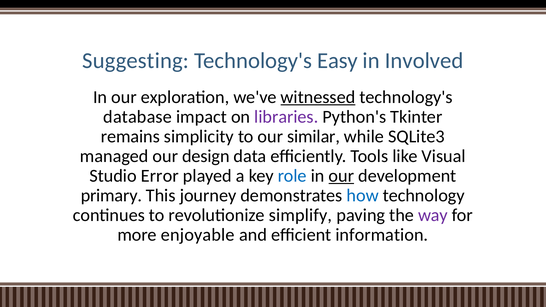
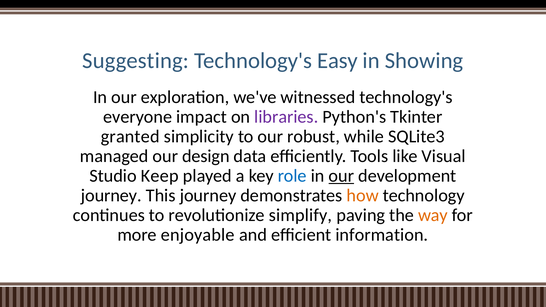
Involved: Involved -> Showing
witnessed underline: present -> none
database: database -> everyone
remains: remains -> granted
similar: similar -> robust
Error: Error -> Keep
primary at (111, 195): primary -> journey
how colour: blue -> orange
way colour: purple -> orange
